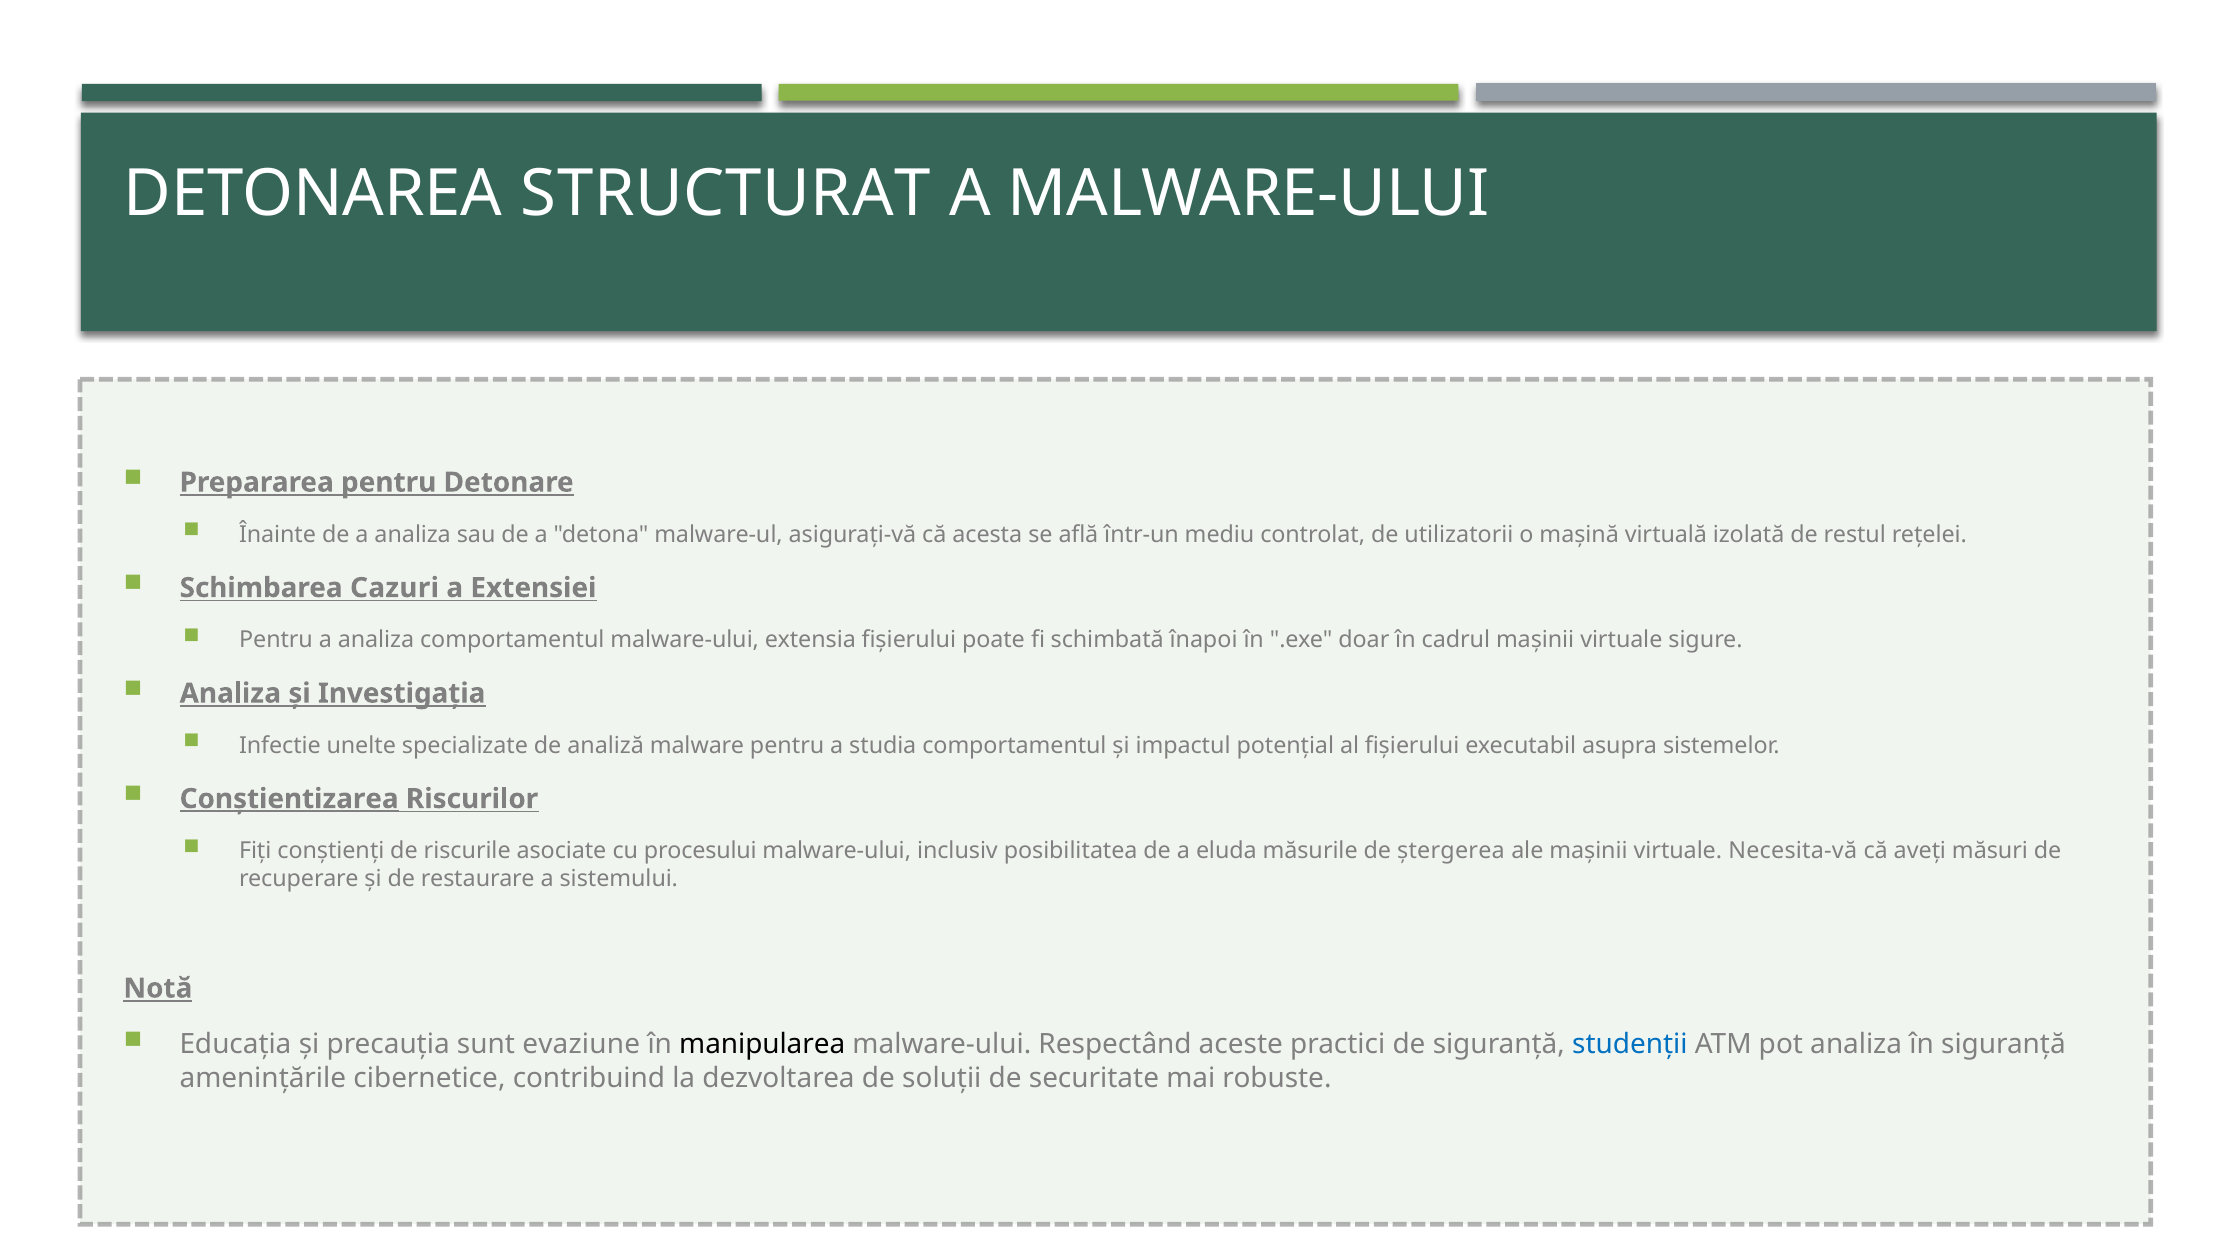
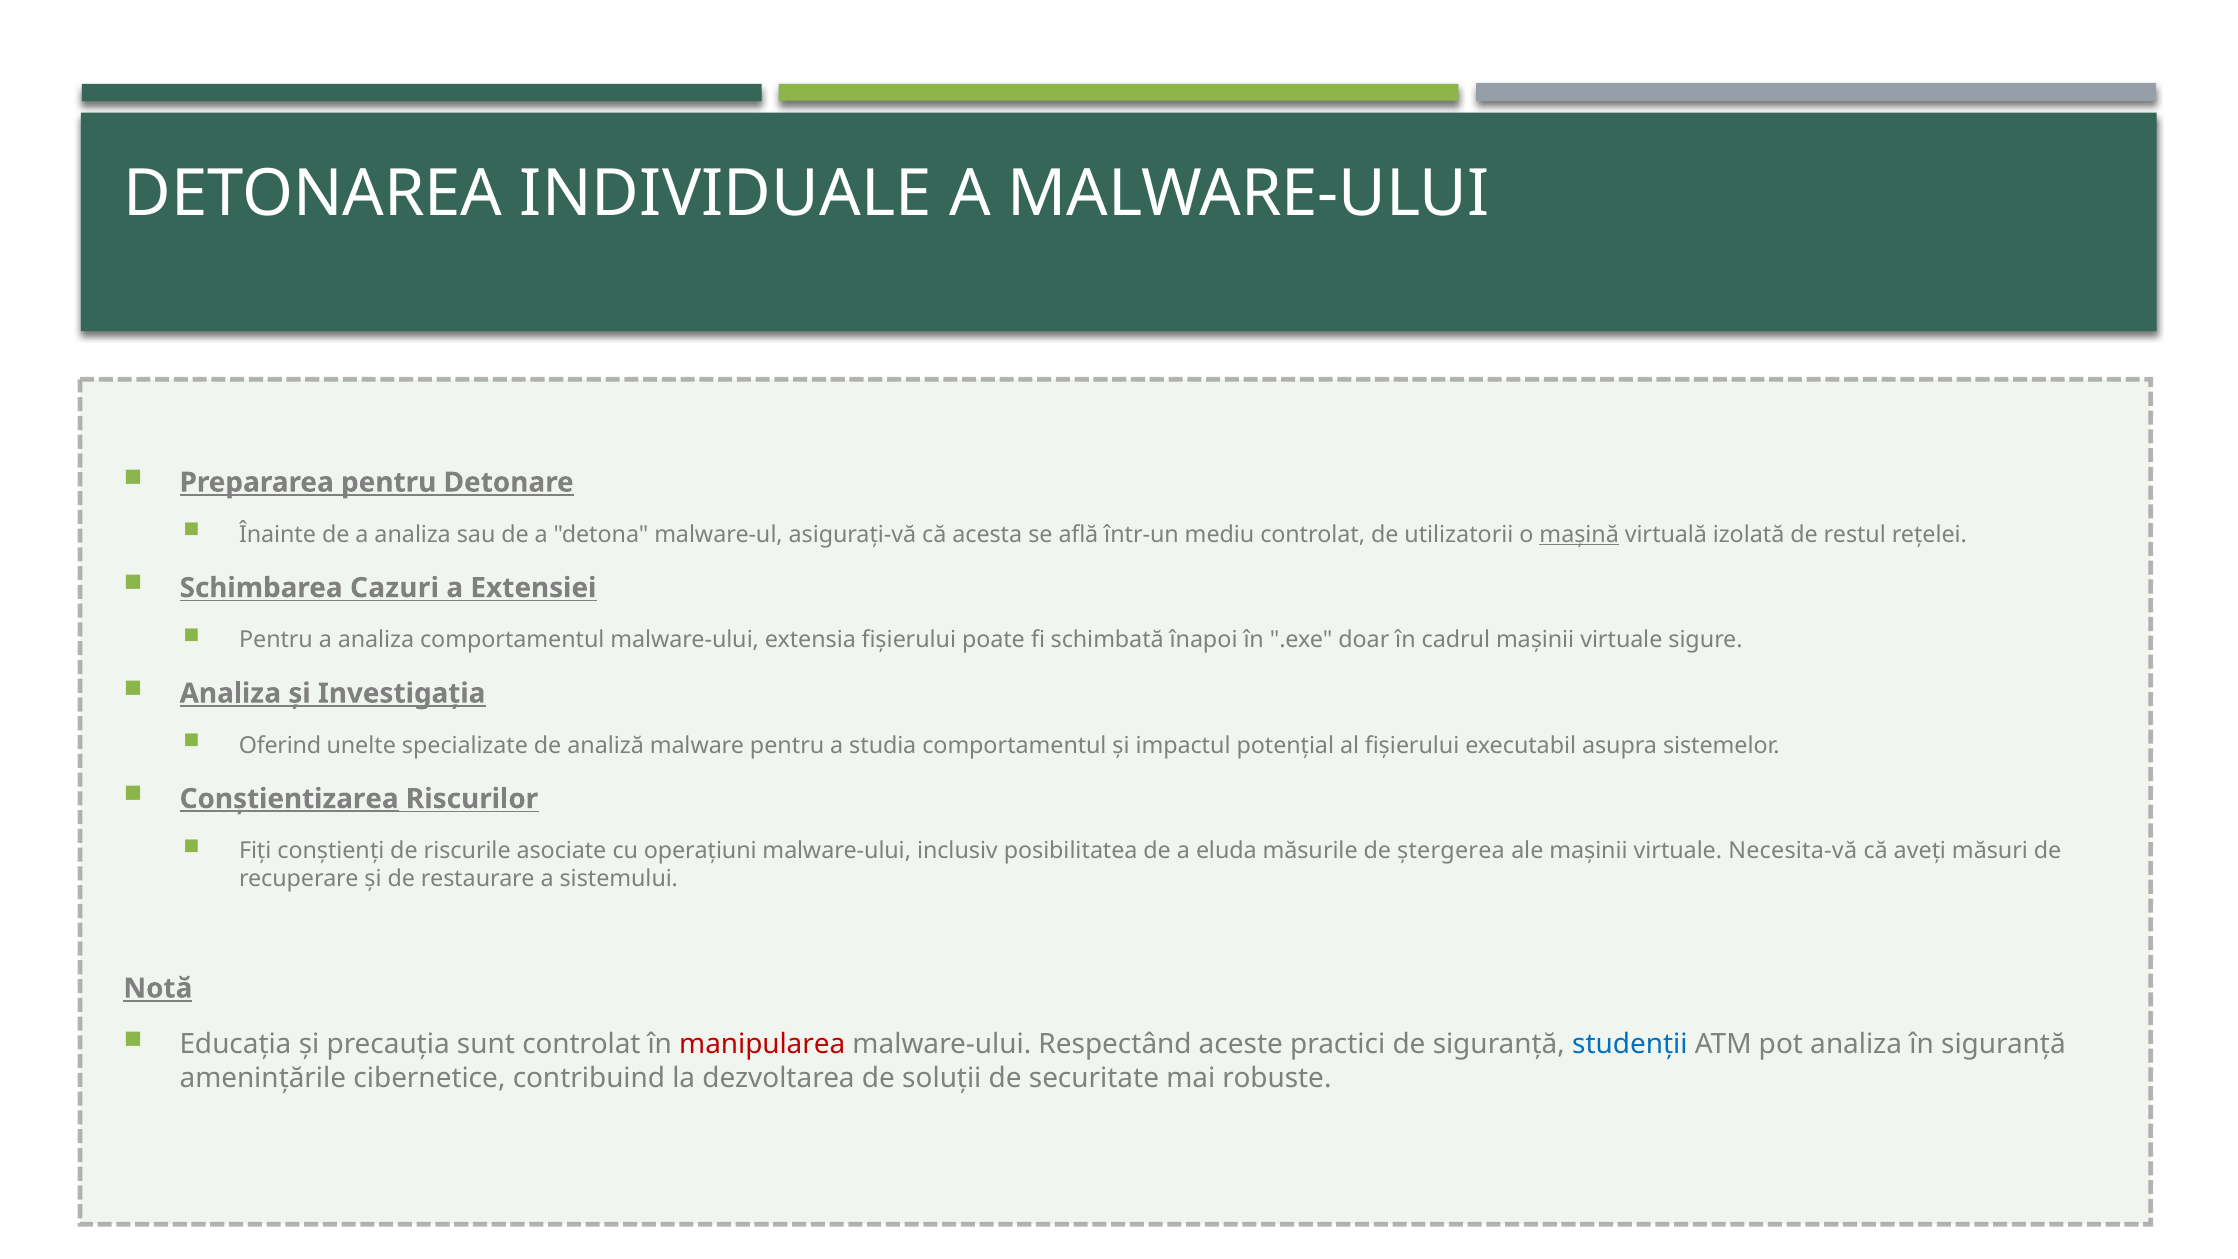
STRUCTURAT: STRUCTURAT -> INDIVIDUALE
mașină underline: none -> present
Infectie: Infectie -> Oferind
procesului: procesului -> operațiuni
sunt evaziune: evaziune -> controlat
manipularea colour: black -> red
